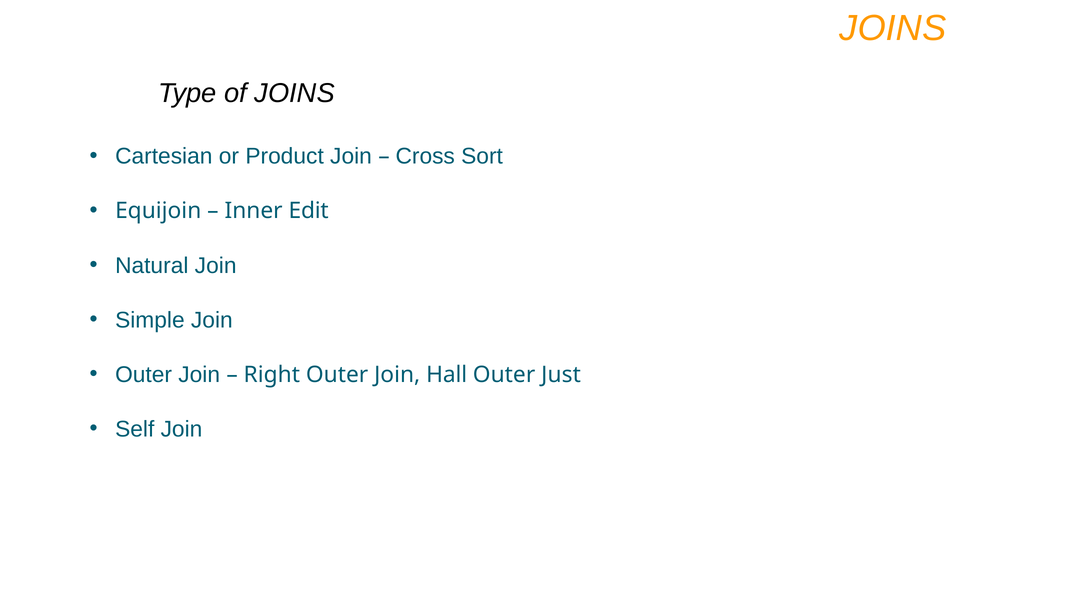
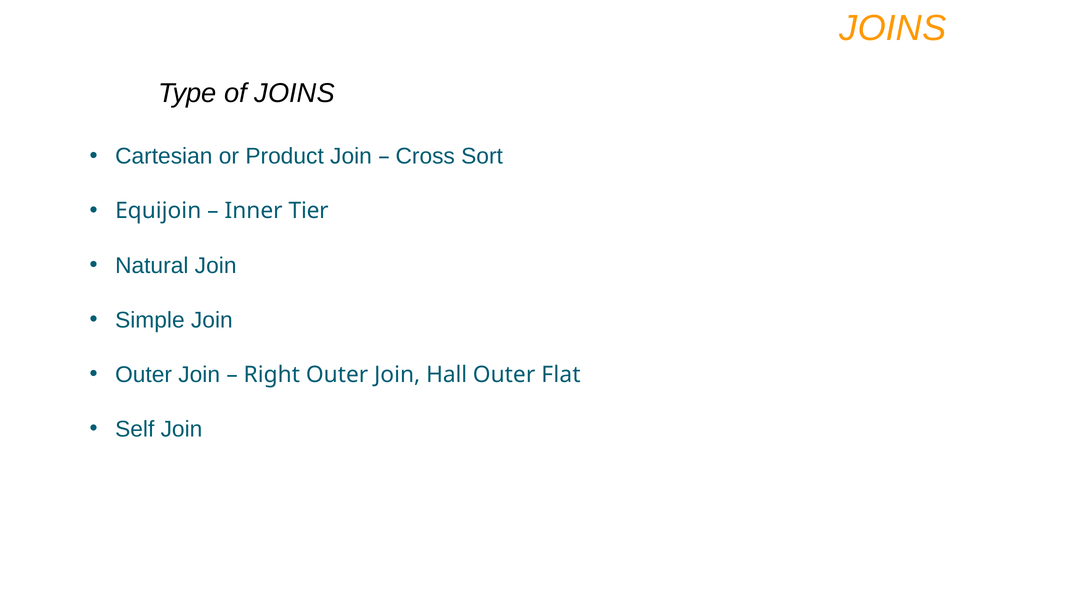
Edit: Edit -> Tier
Just: Just -> Flat
